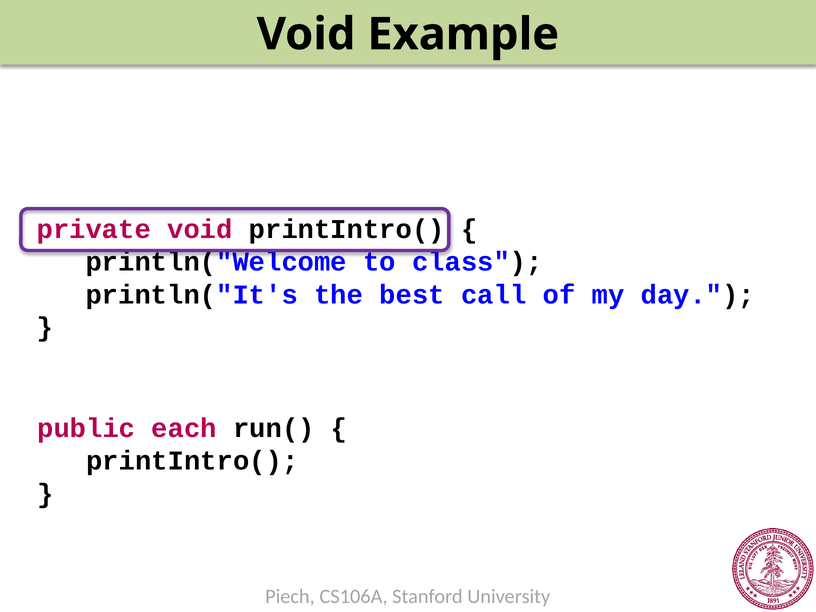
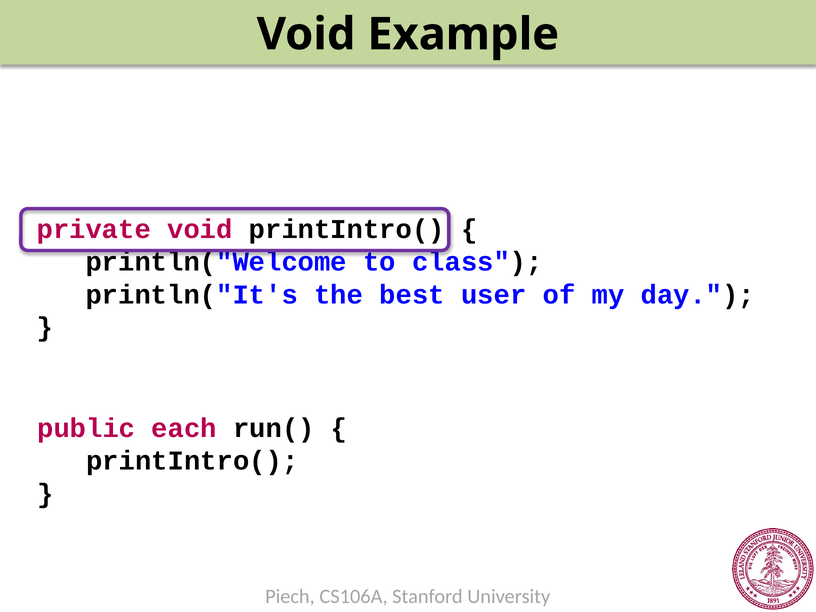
call: call -> user
